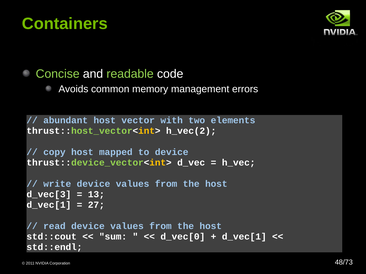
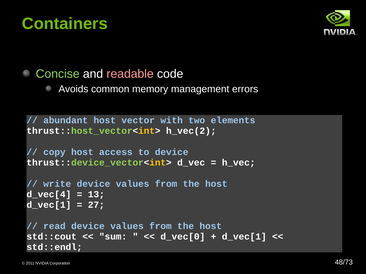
readable colour: light green -> pink
mapped: mapped -> access
d_vec[3: d_vec[3 -> d_vec[4
